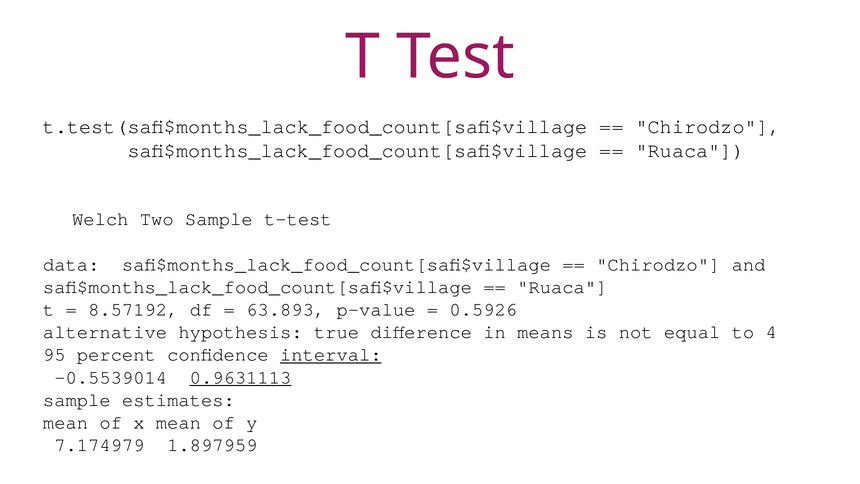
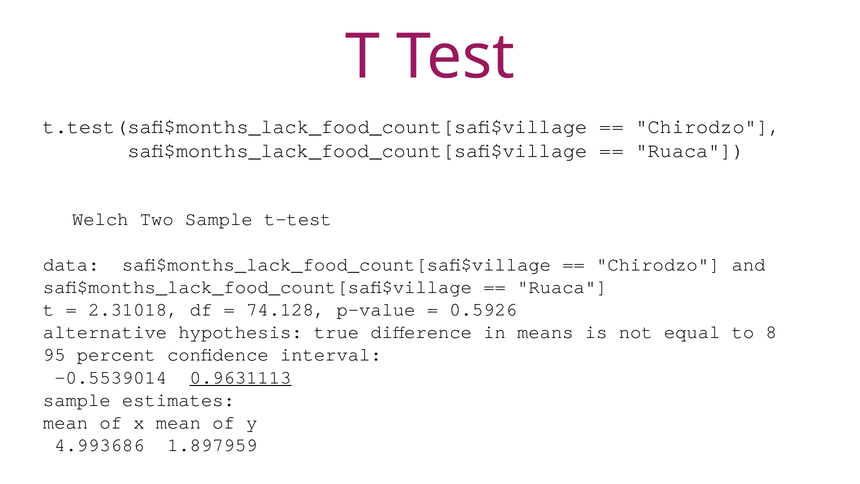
8.57192: 8.57192 -> 2.31018
63.893: 63.893 -> 74.128
4: 4 -> 8
interval underline: present -> none
7.174979: 7.174979 -> 4.993686
